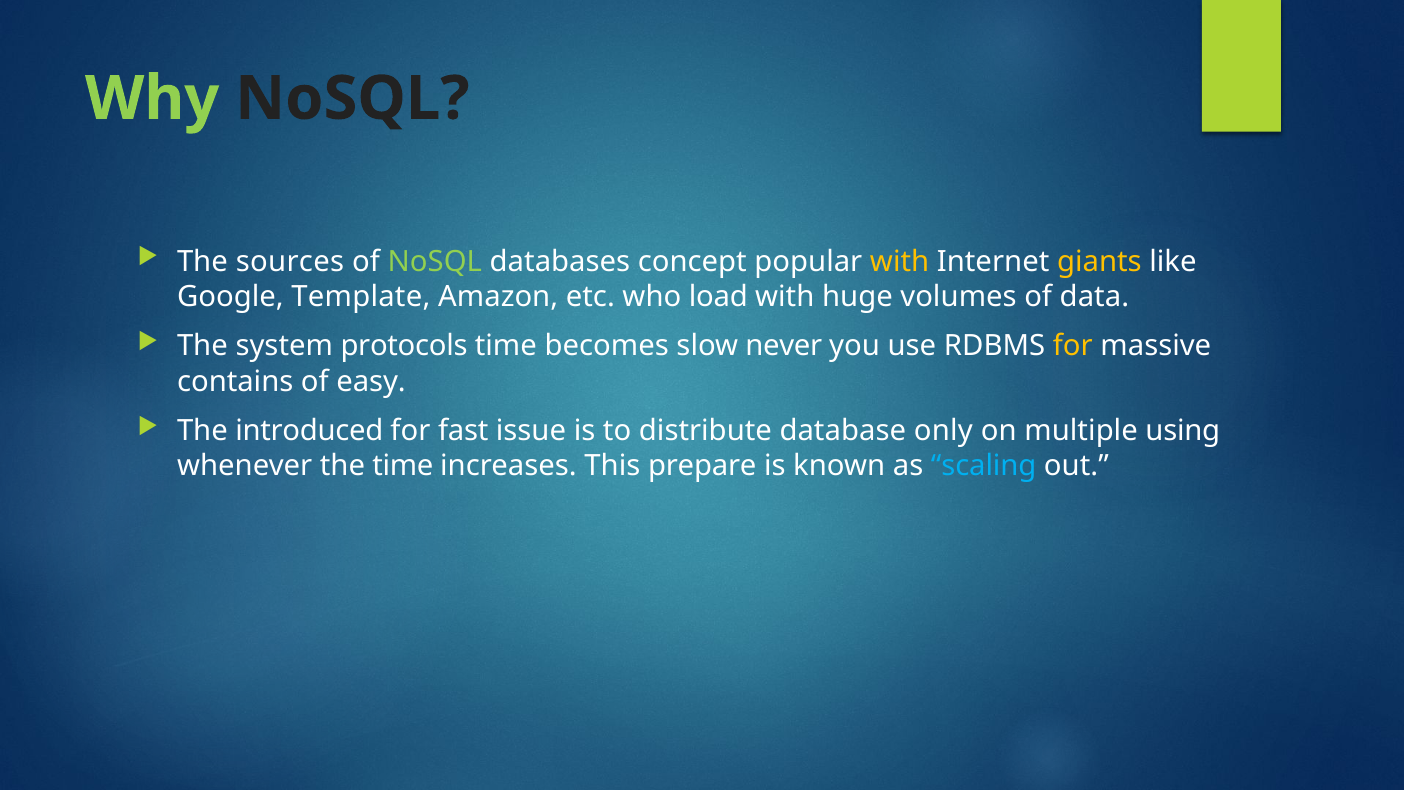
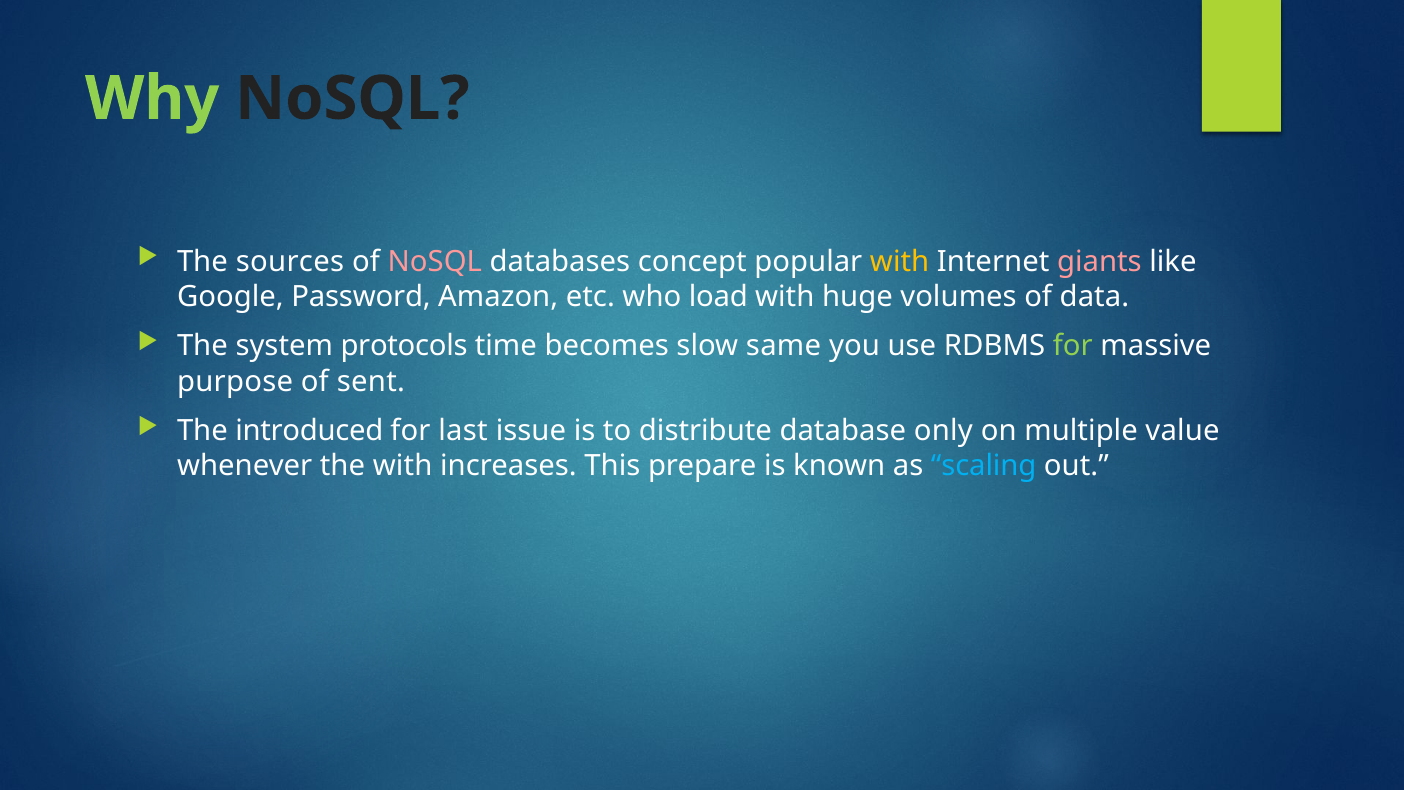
NoSQL at (435, 261) colour: light green -> pink
giants colour: yellow -> pink
Template: Template -> Password
never: never -> same
for at (1073, 346) colour: yellow -> light green
contains: contains -> purpose
easy: easy -> sent
fast: fast -> last
using: using -> value
the time: time -> with
